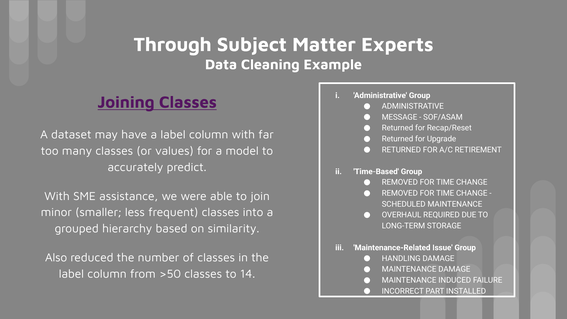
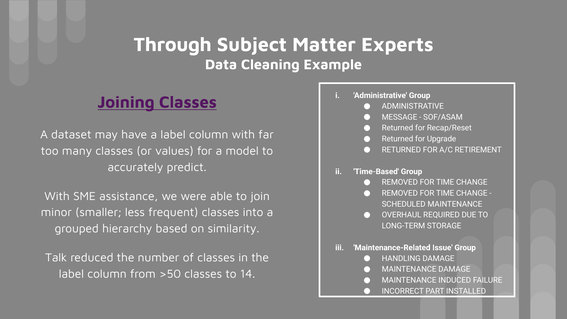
Also: Also -> Talk
